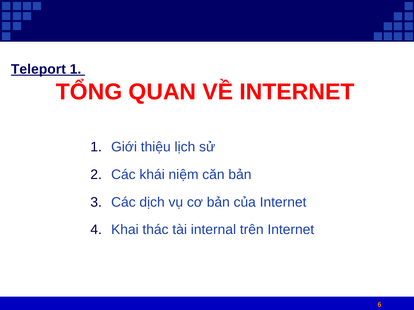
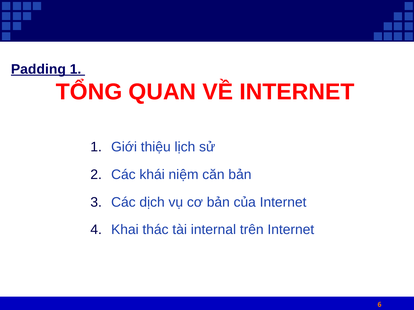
Teleport: Teleport -> Padding
